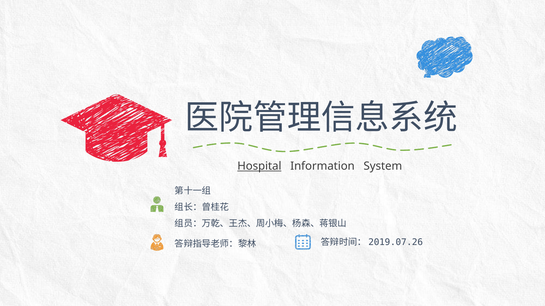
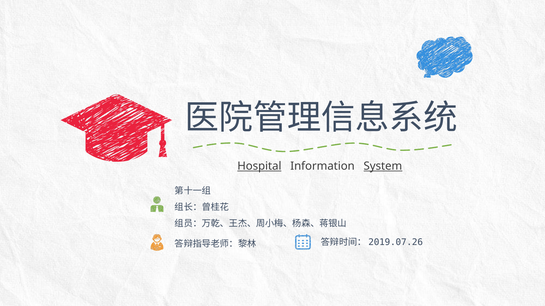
System underline: none -> present
